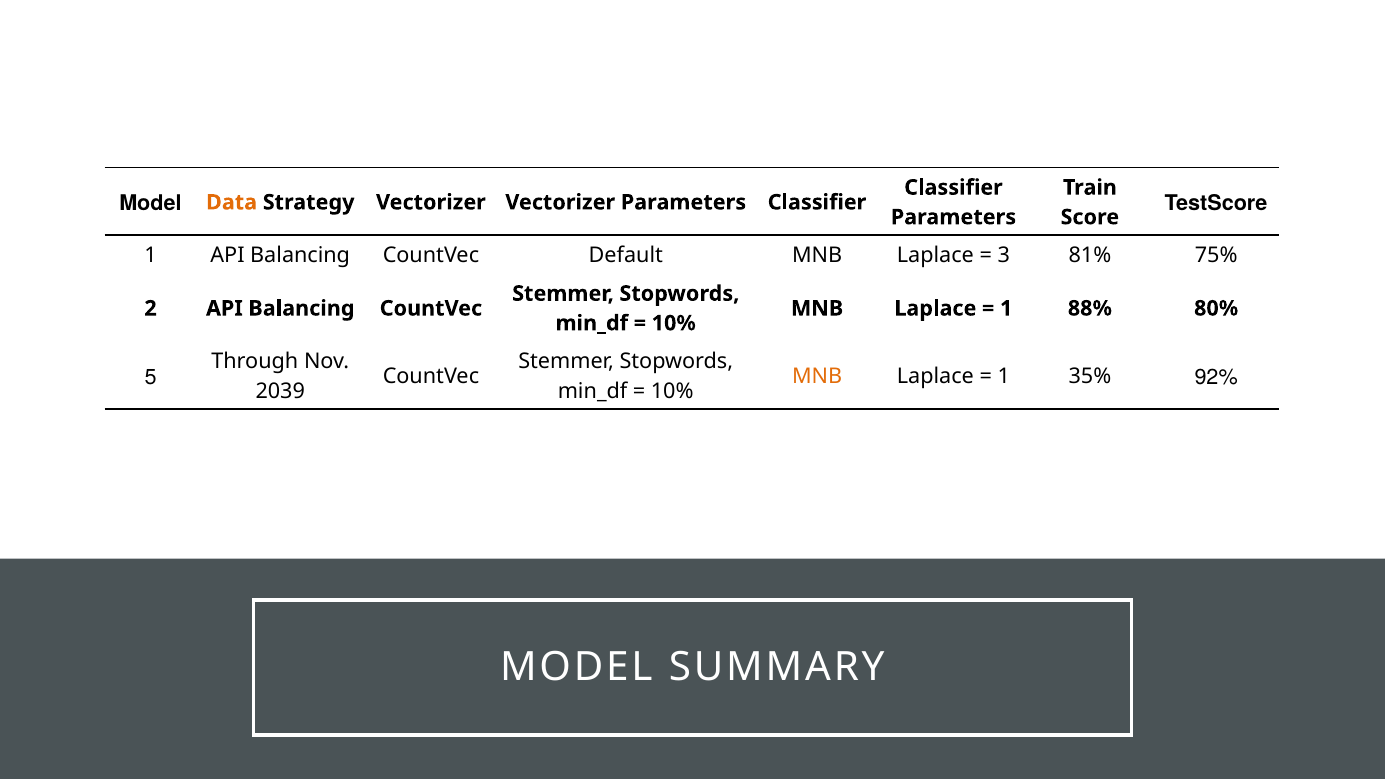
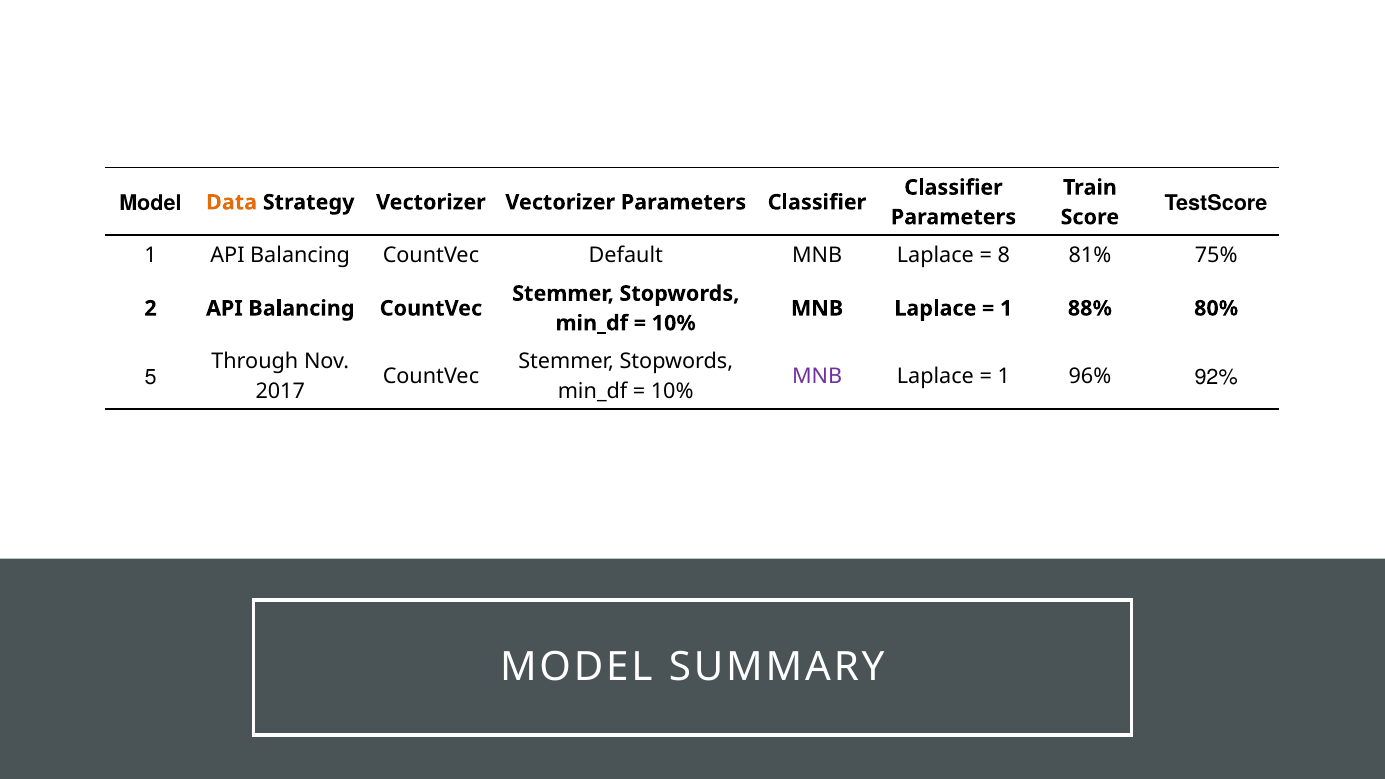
3: 3 -> 8
MNB at (817, 376) colour: orange -> purple
35%: 35% -> 96%
2039: 2039 -> 2017
